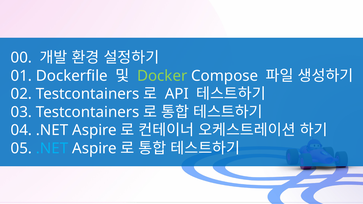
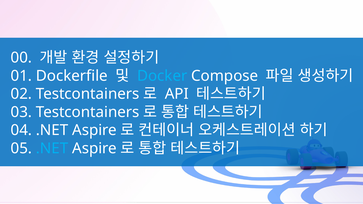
Docker colour: light green -> light blue
